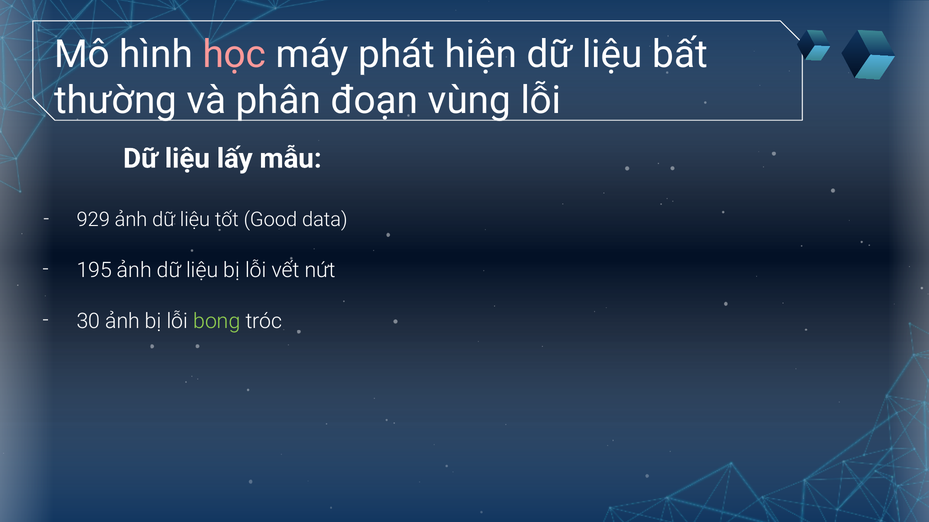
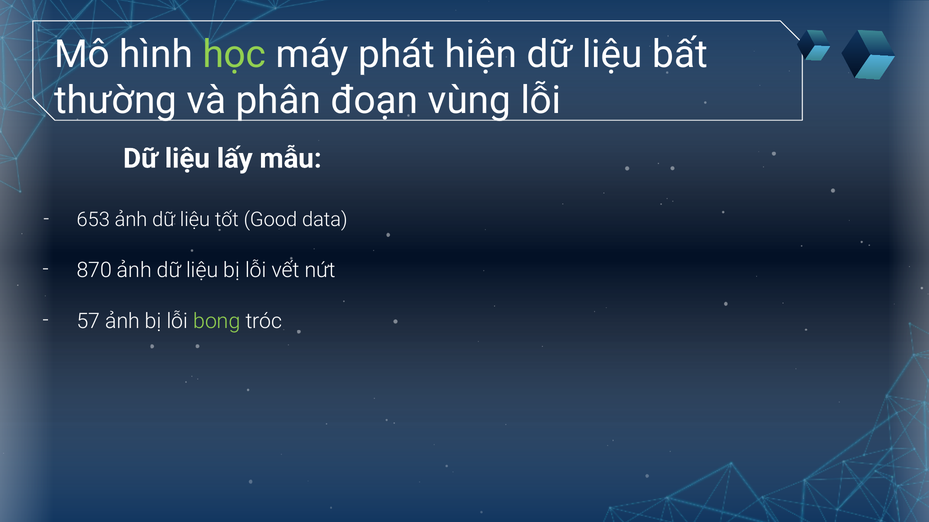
học colour: pink -> light green
929: 929 -> 653
195: 195 -> 870
30: 30 -> 57
